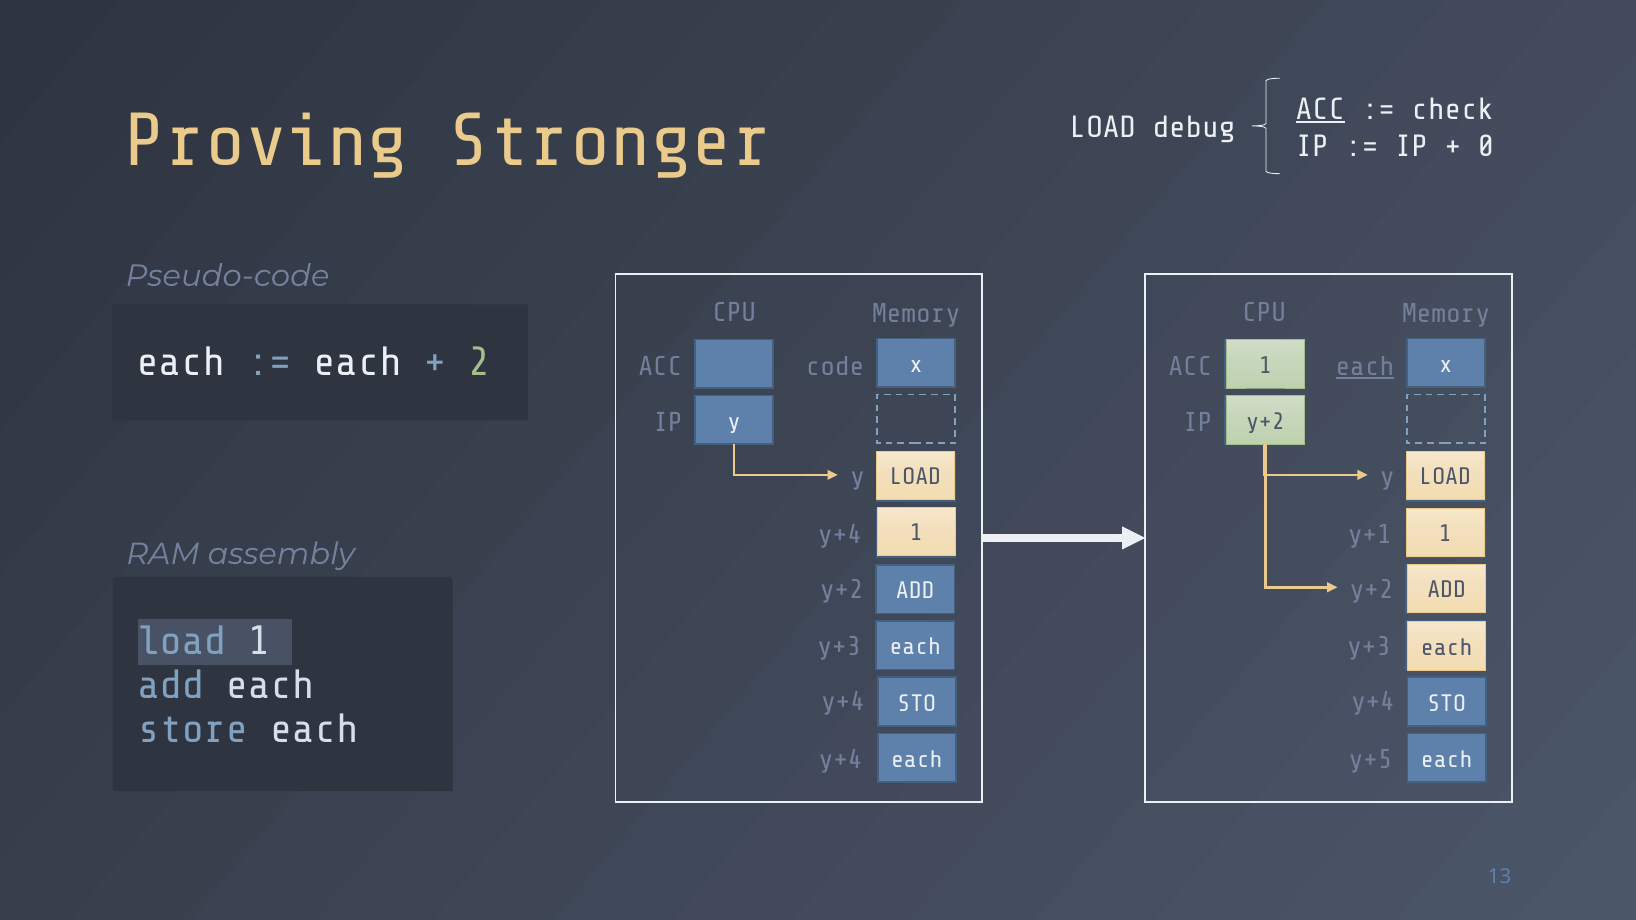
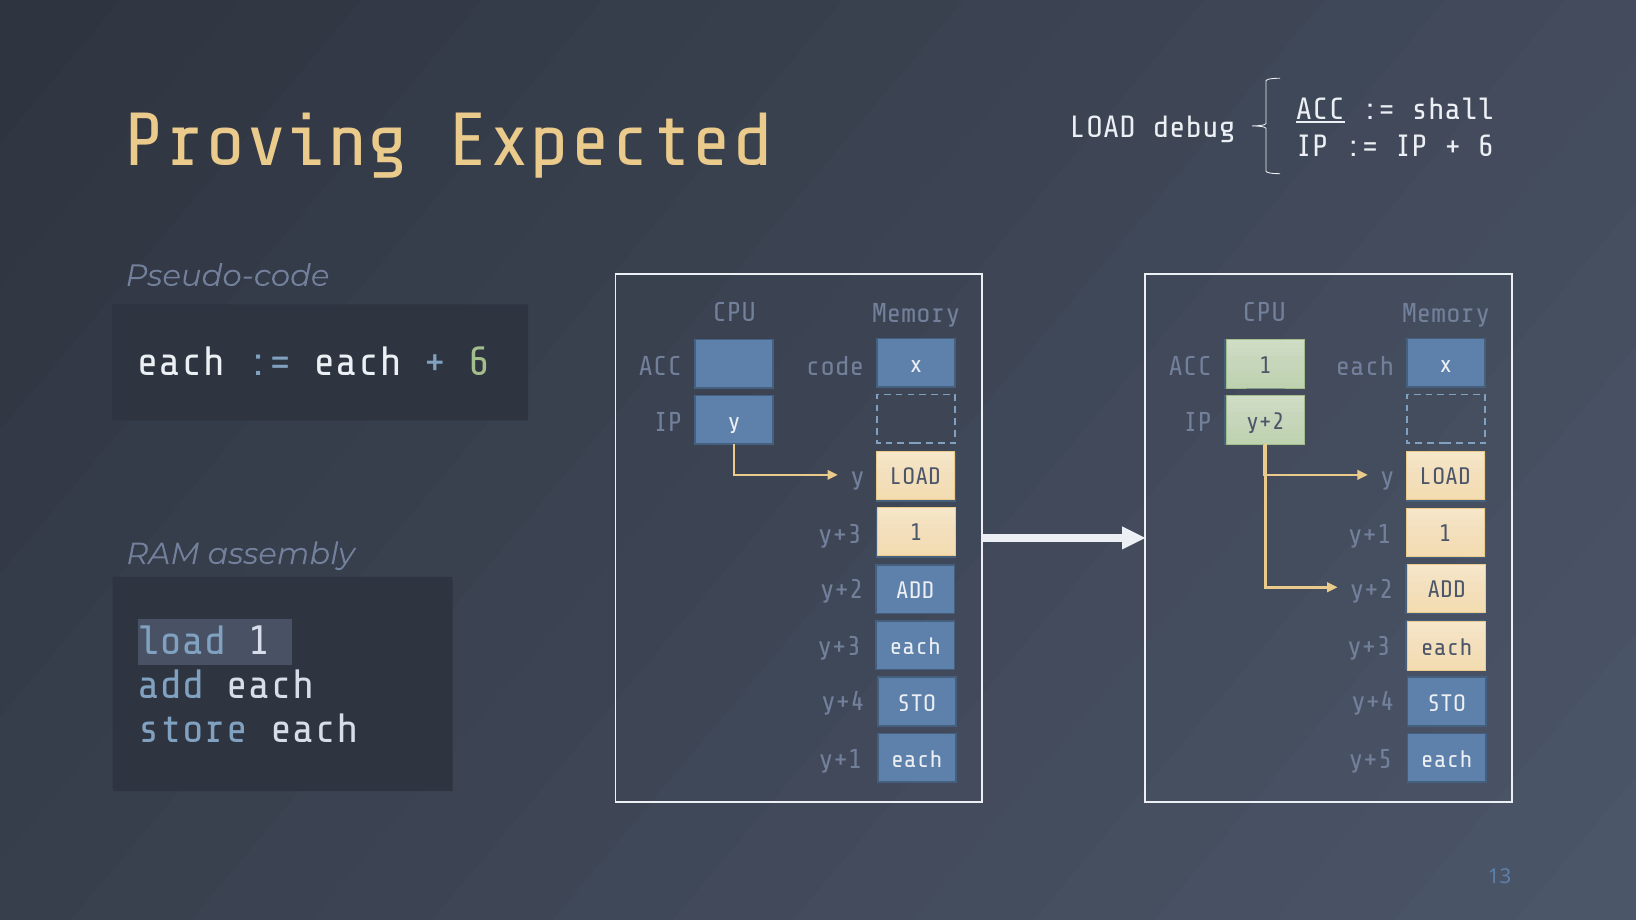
check: check -> shall
Stronger: Stronger -> Expected
0 at (1486, 146): 0 -> 6
2 at (479, 362): 2 -> 6
each at (1365, 366) underline: present -> none
y+4 at (840, 535): y+4 -> y+3
y+4 at (841, 760): y+4 -> y+1
